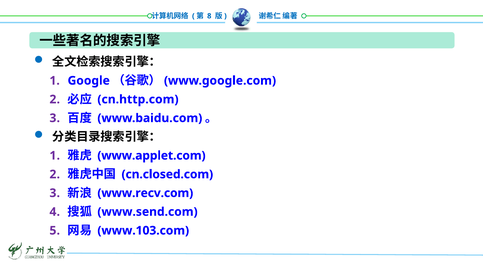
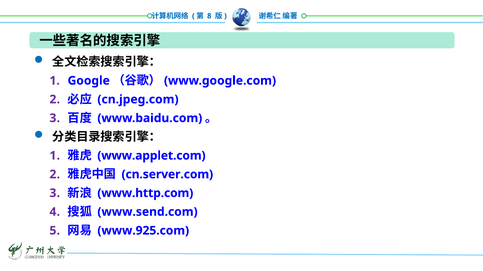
cn.http.com: cn.http.com -> cn.jpeg.com
cn.closed.com: cn.closed.com -> cn.server.com
www.recv.com: www.recv.com -> www.http.com
www.103.com: www.103.com -> www.925.com
